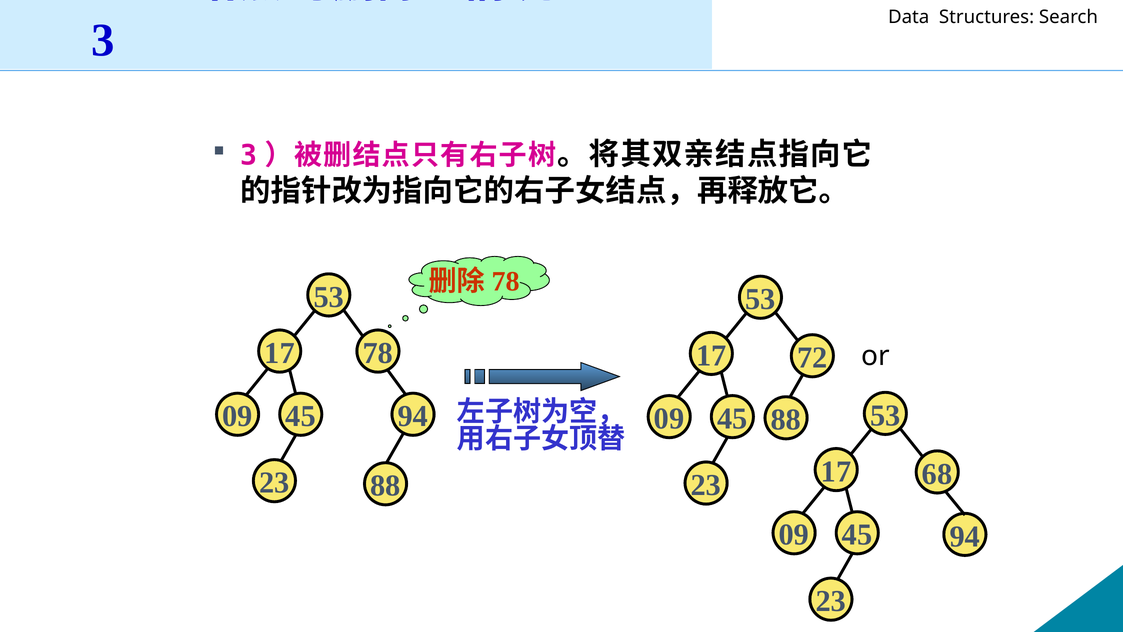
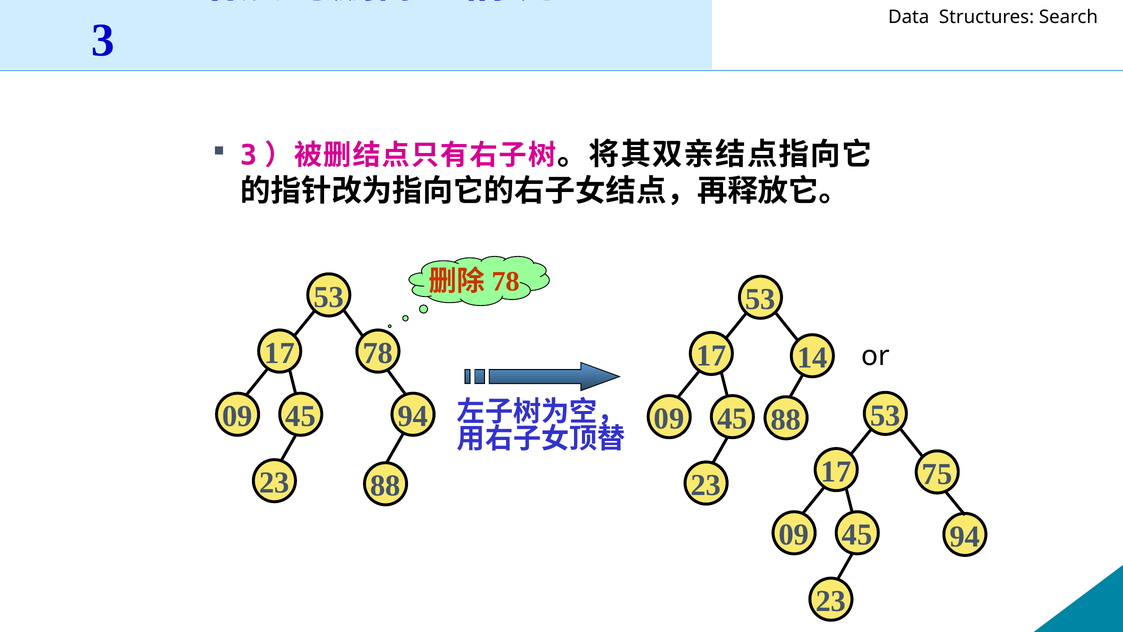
72: 72 -> 14
68: 68 -> 75
